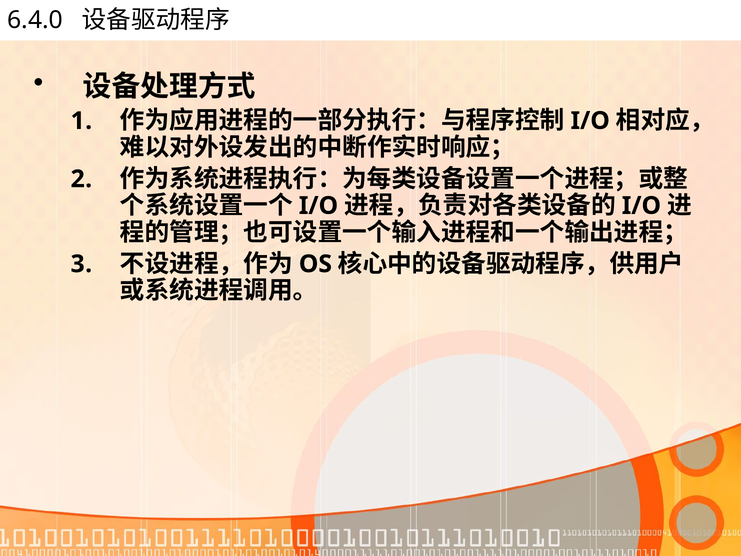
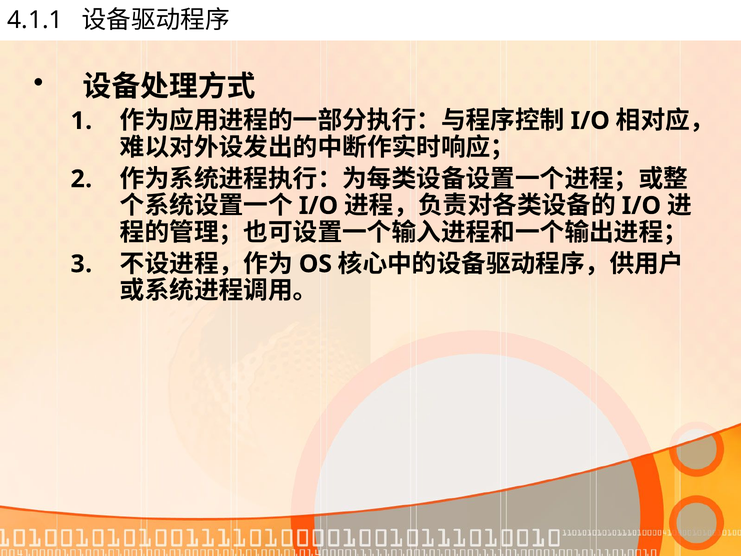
6.4.0: 6.4.0 -> 4.1.1
